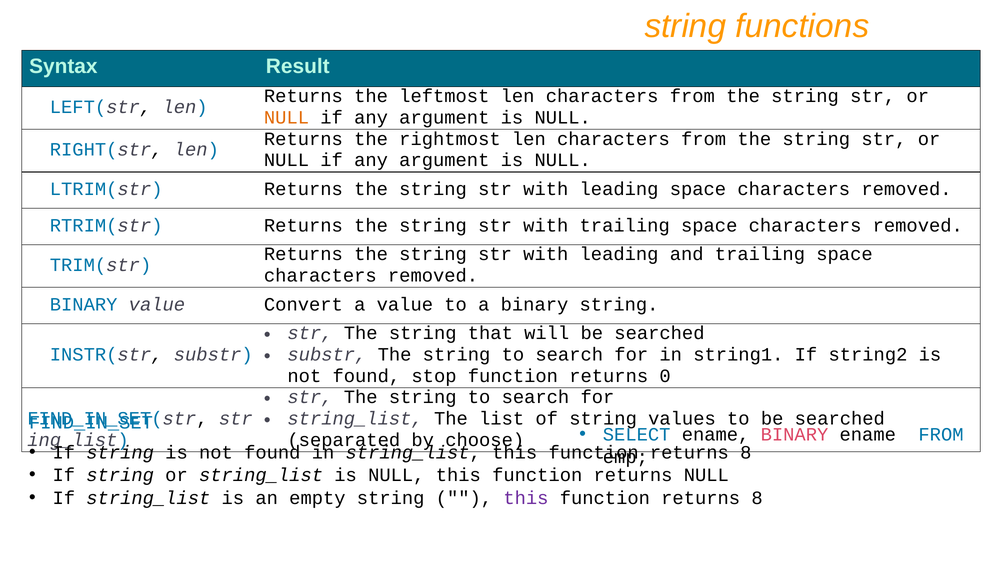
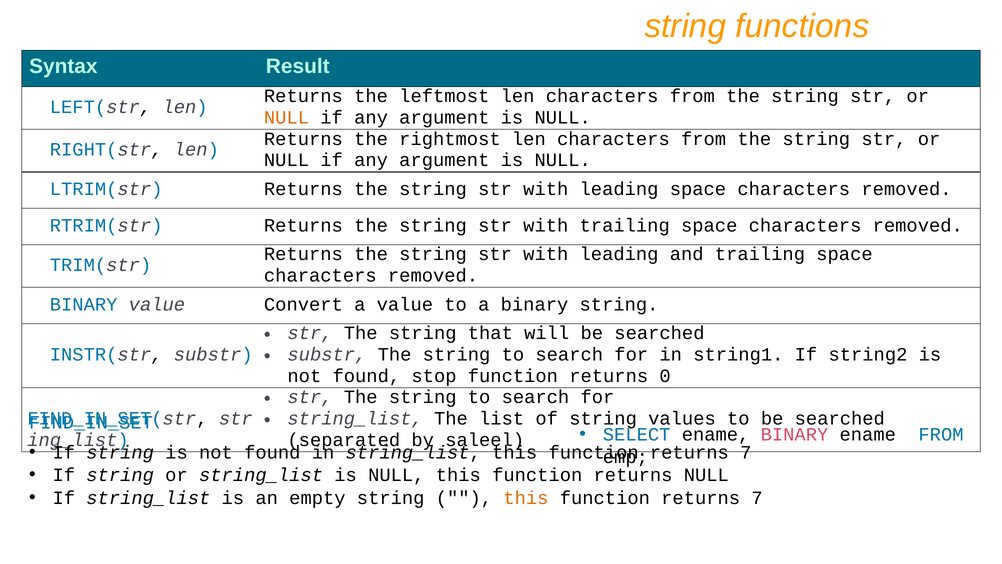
choose: choose -> saleel
8 at (746, 452): 8 -> 7
this at (526, 497) colour: purple -> orange
8 at (757, 497): 8 -> 7
